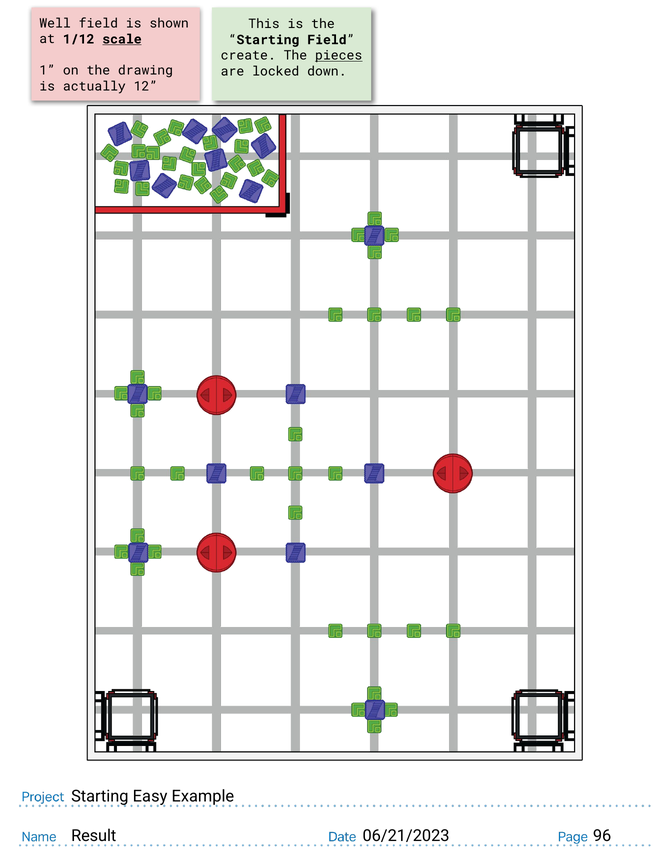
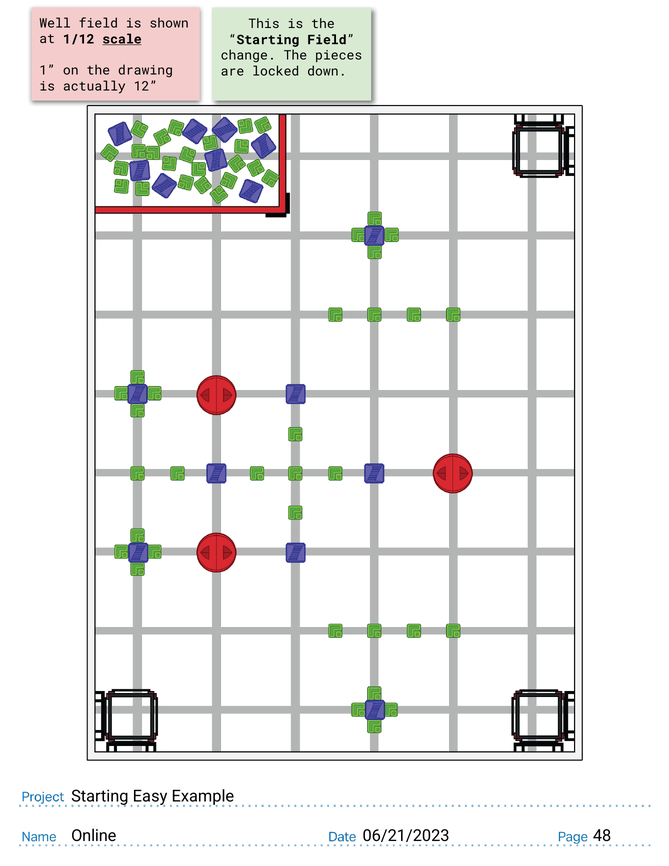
create: create -> change
pieces underline: present -> none
Result: Result -> Online
96: 96 -> 48
